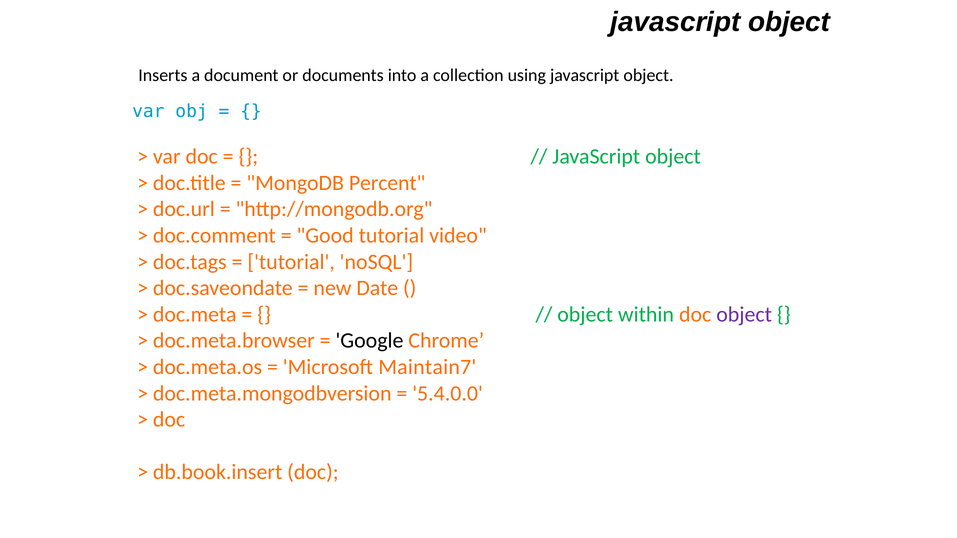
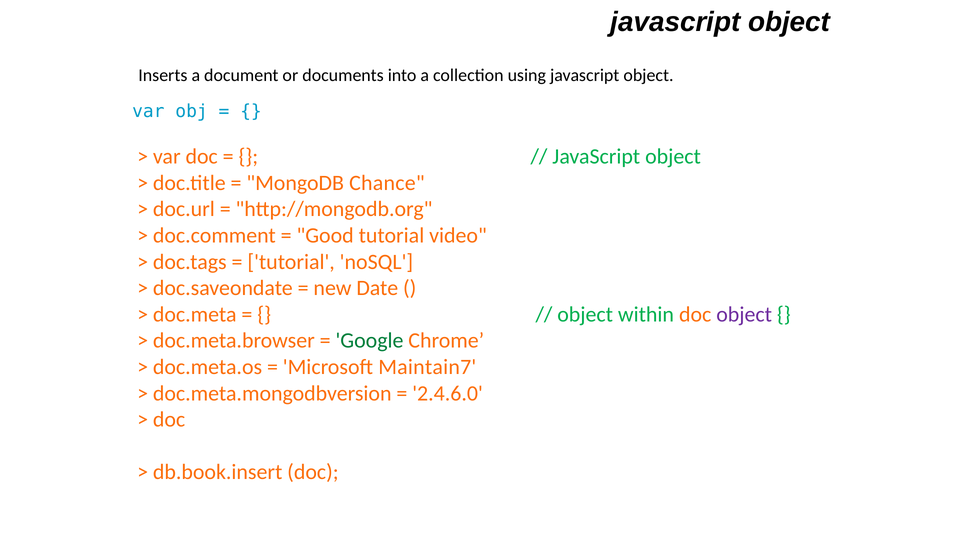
Percent: Percent -> Chance
Google colour: black -> green
5.4.0.0: 5.4.0.0 -> 2.4.6.0
